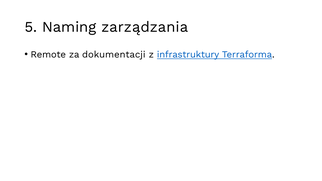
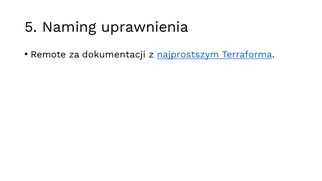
zarządzania: zarządzania -> uprawnienia
infrastruktury: infrastruktury -> najprostszym
